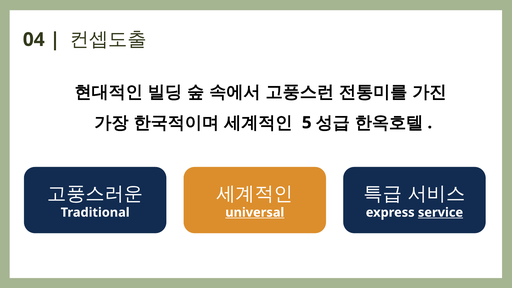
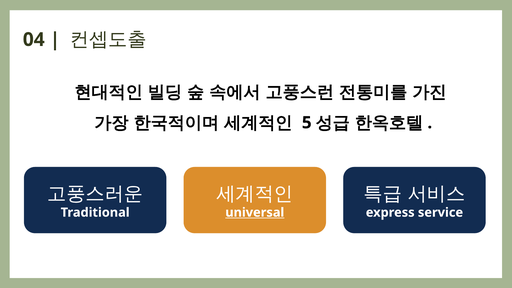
service underline: present -> none
